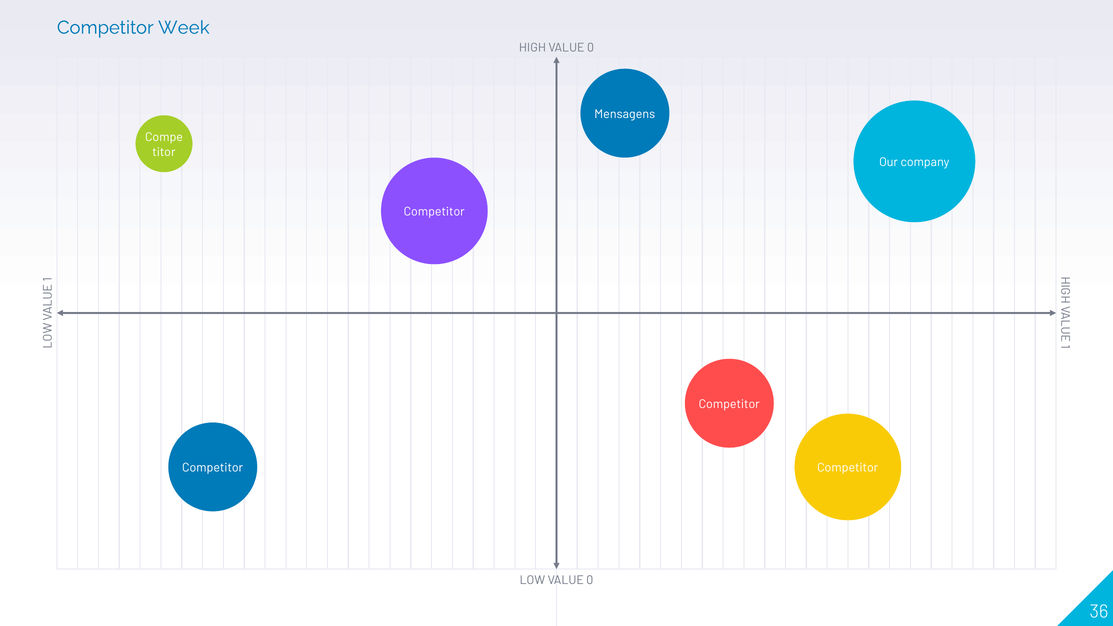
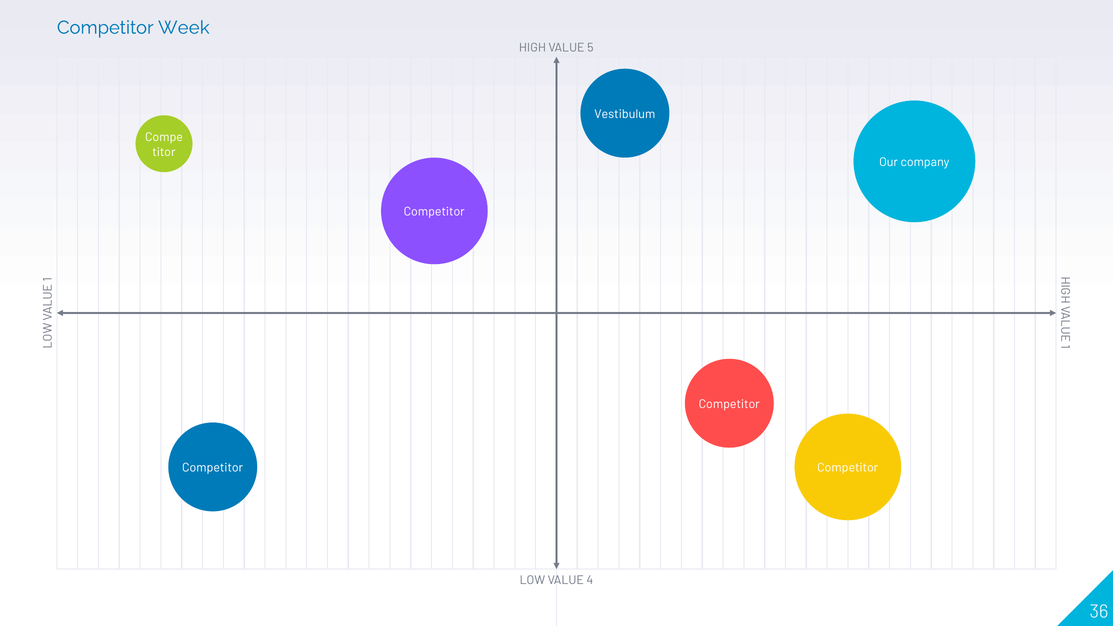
HIGH VALUE 0: 0 -> 5
Mensagens: Mensagens -> Vestibulum
LOW VALUE 0: 0 -> 4
